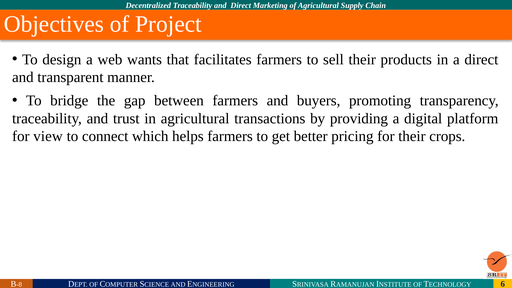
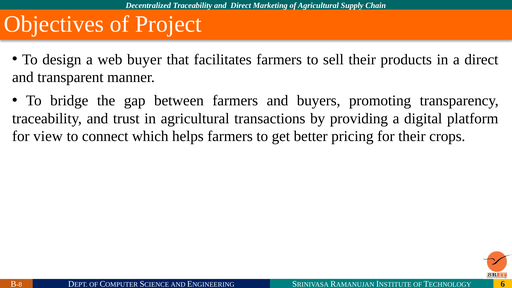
wants: wants -> buyer
